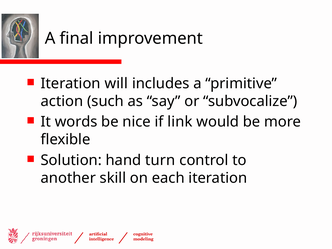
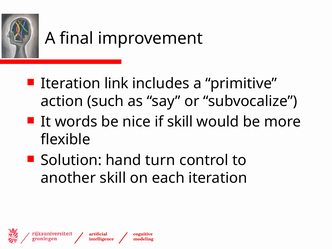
will: will -> link
if link: link -> skill
